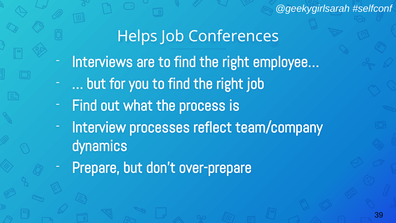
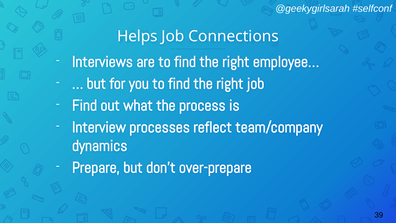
Conferences: Conferences -> Connections
